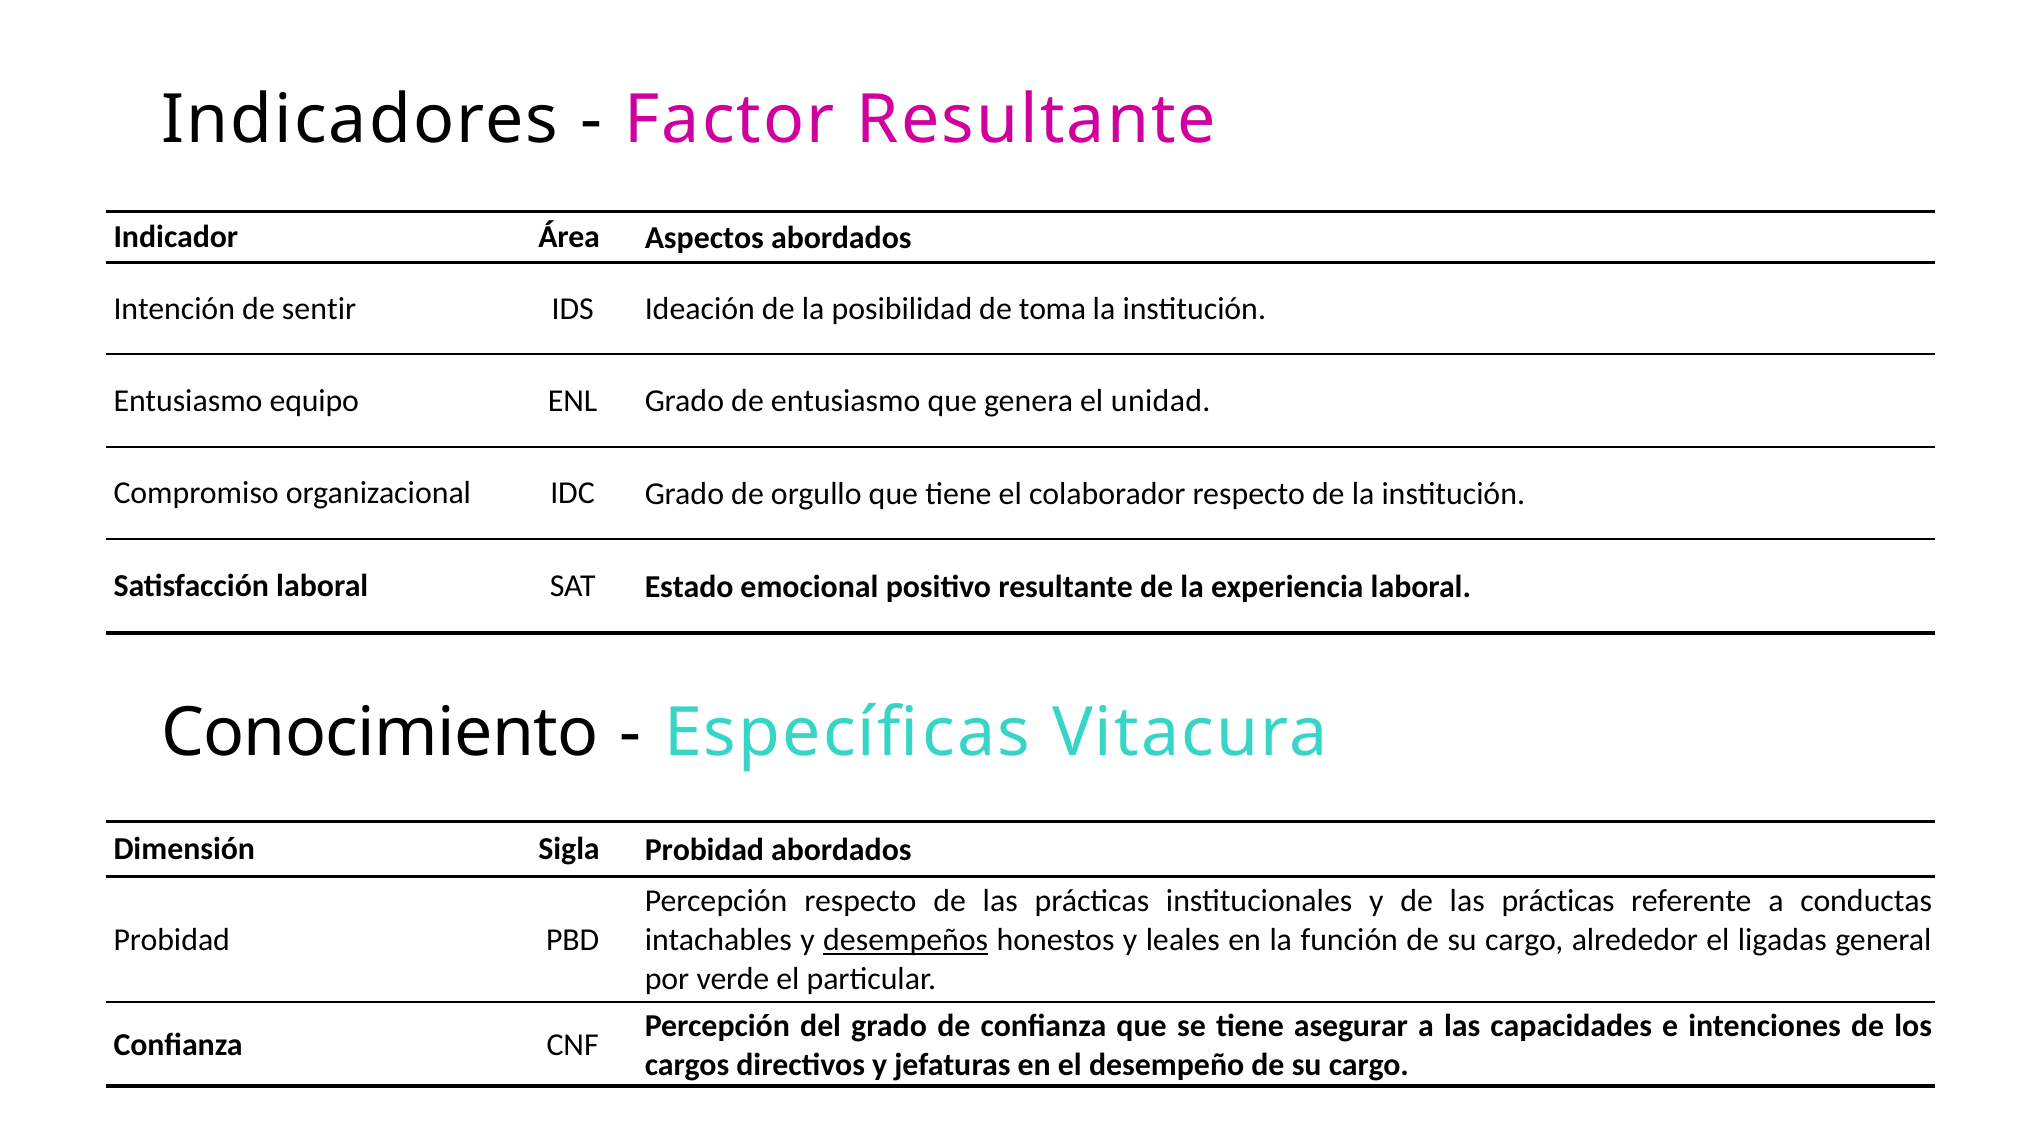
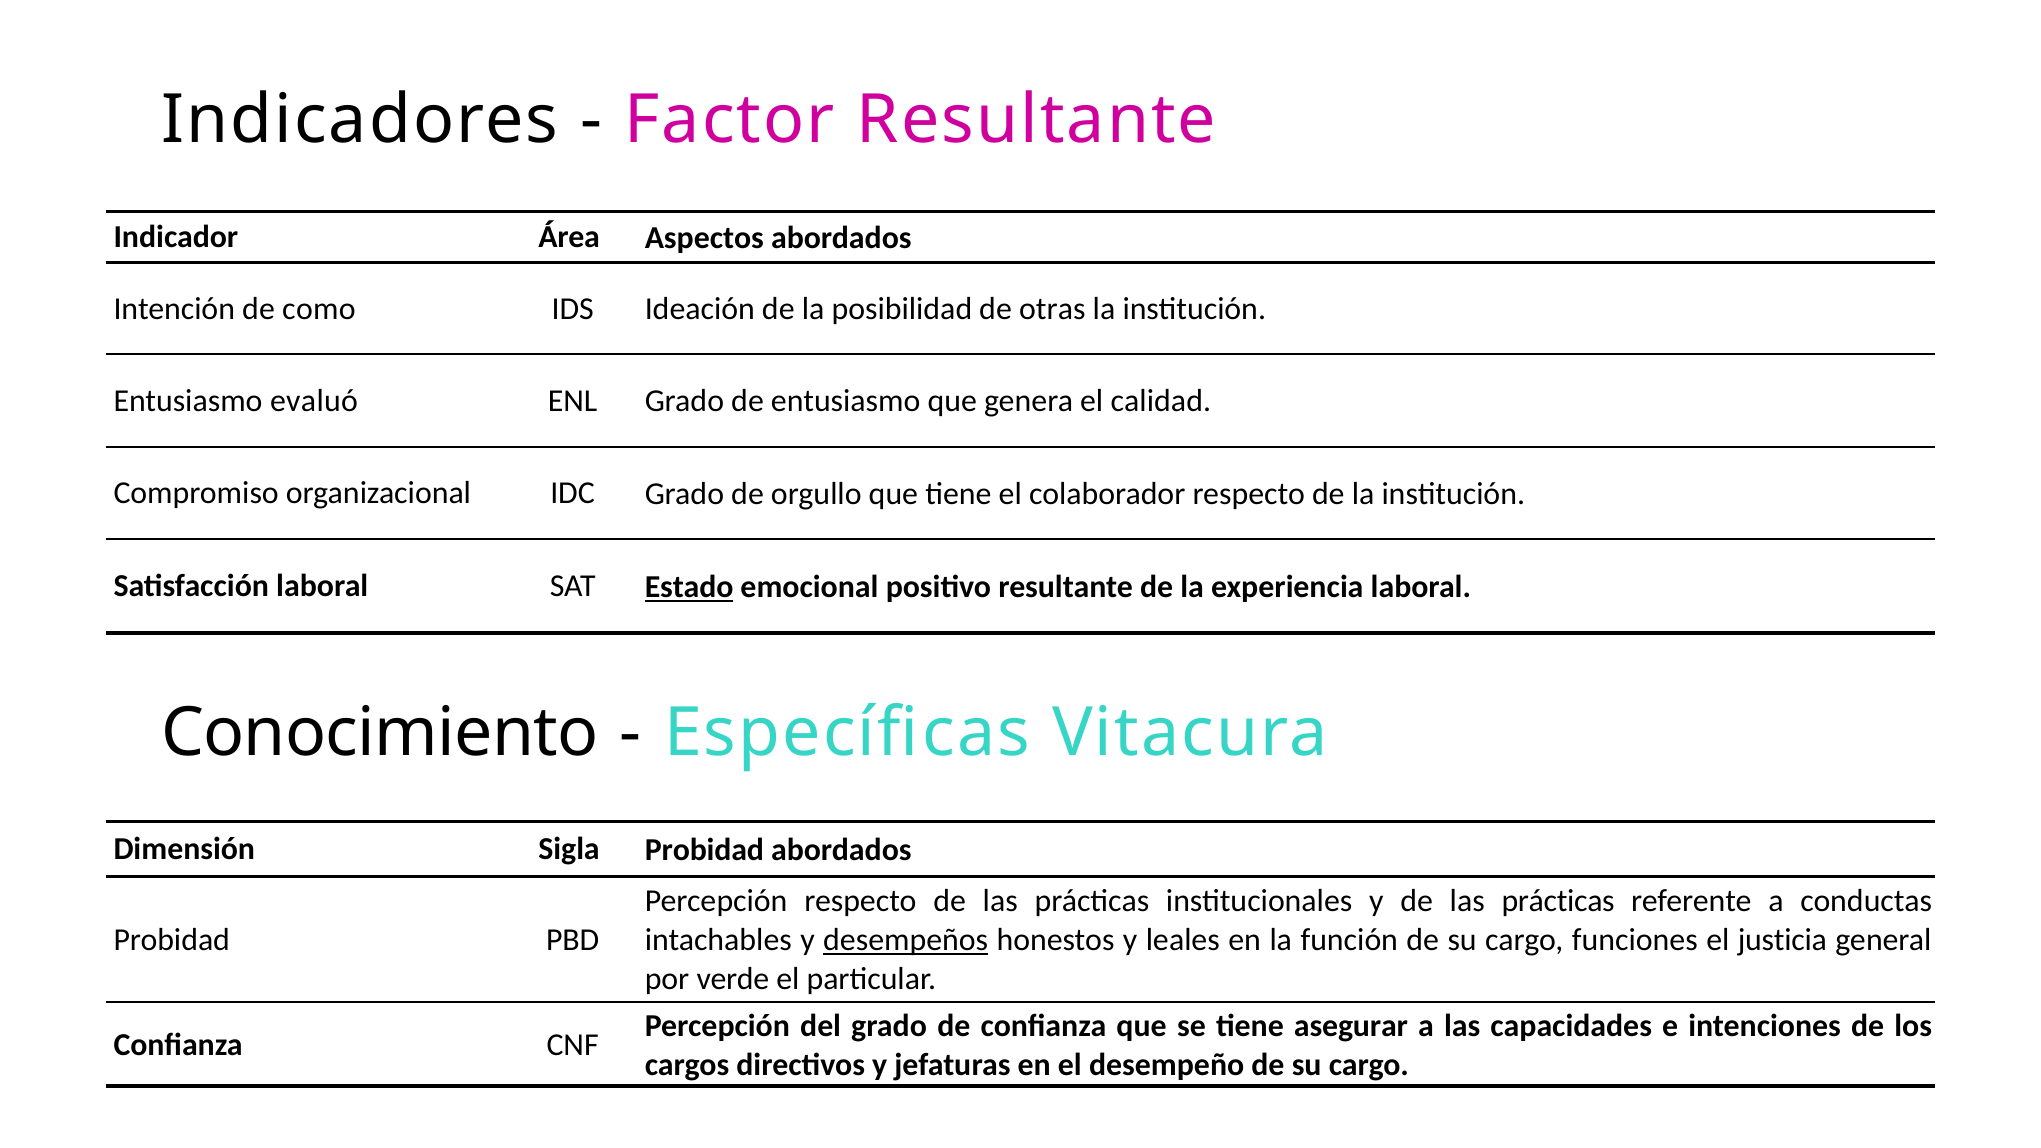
sentir: sentir -> como
toma: toma -> otras
equipo: equipo -> evaluó
unidad: unidad -> calidad
Estado underline: none -> present
alrededor: alrededor -> funciones
ligadas: ligadas -> justicia
